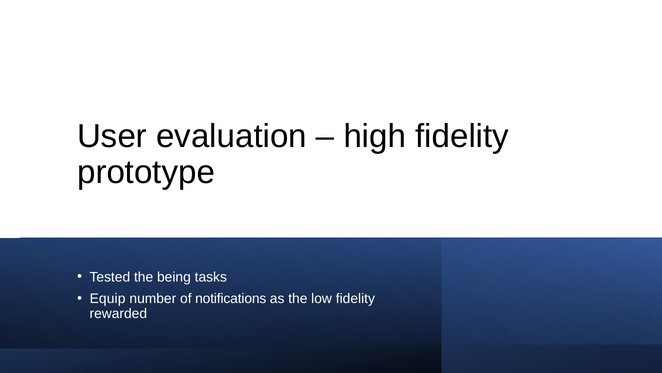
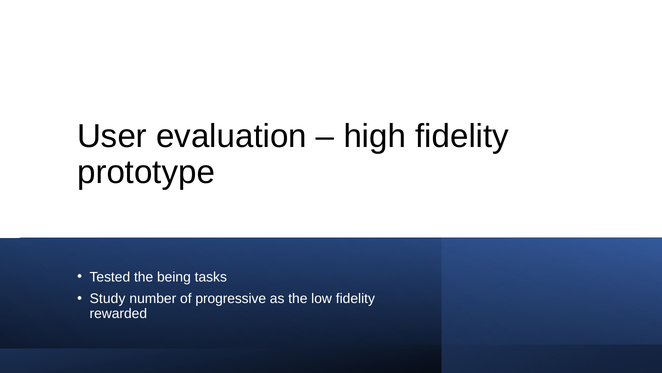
Equip: Equip -> Study
notifications: notifications -> progressive
